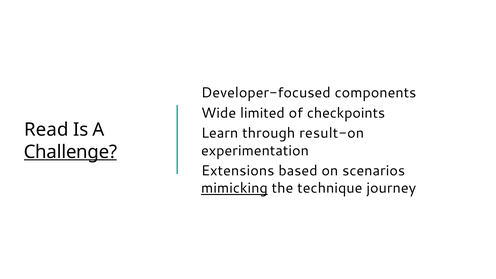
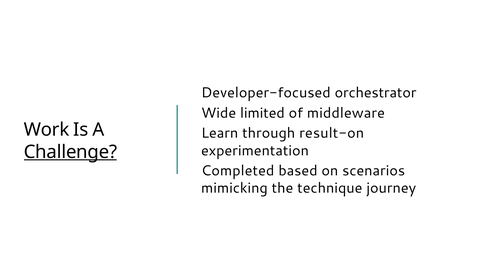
components: components -> orchestrator
checkpoints: checkpoints -> middleware
Read: Read -> Work
Extensions: Extensions -> Completed
mimicking underline: present -> none
